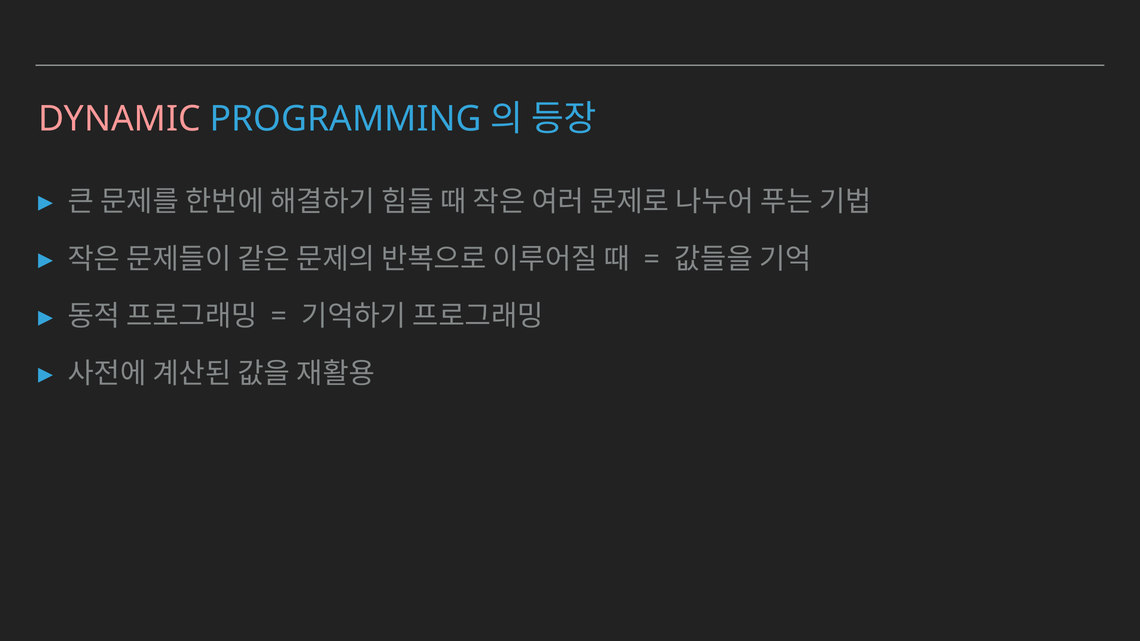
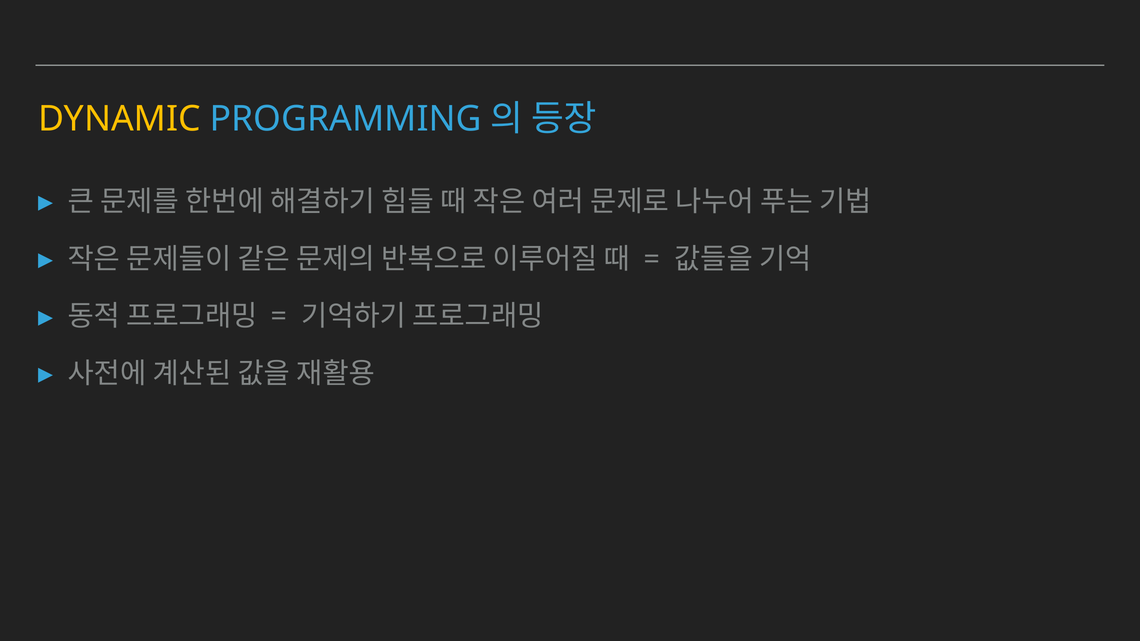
DYNAMIC colour: pink -> yellow
